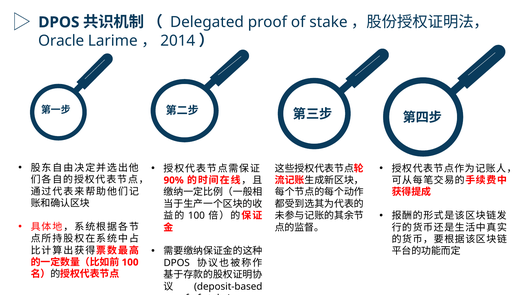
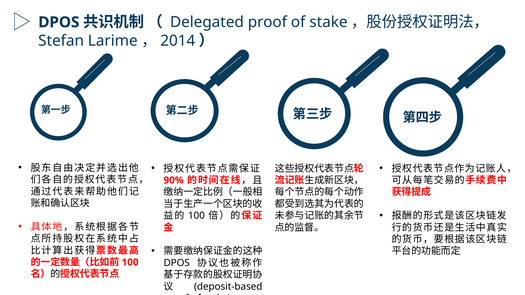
Oracle: Oracle -> Stefan
